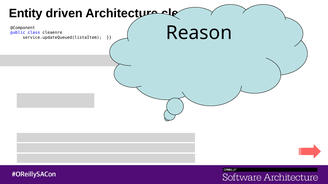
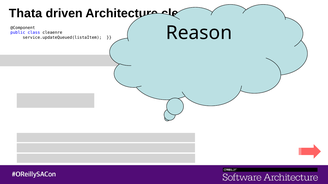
Entity: Entity -> Thata
